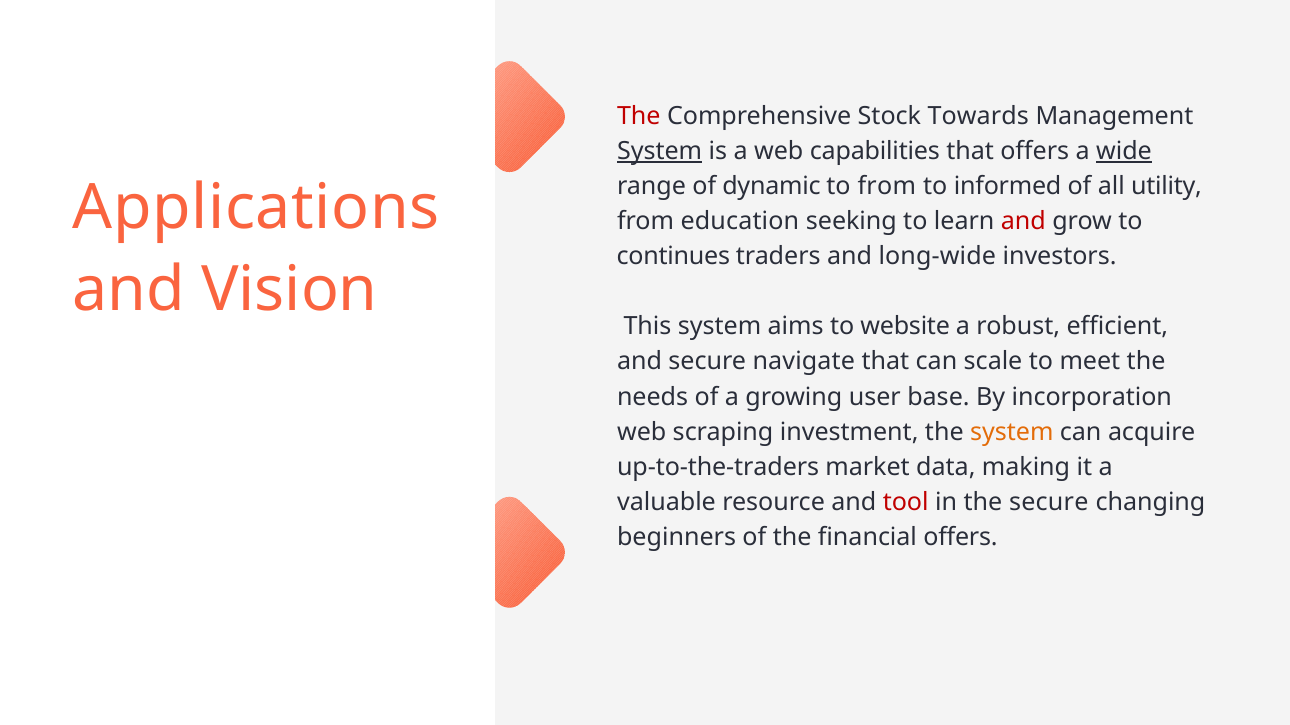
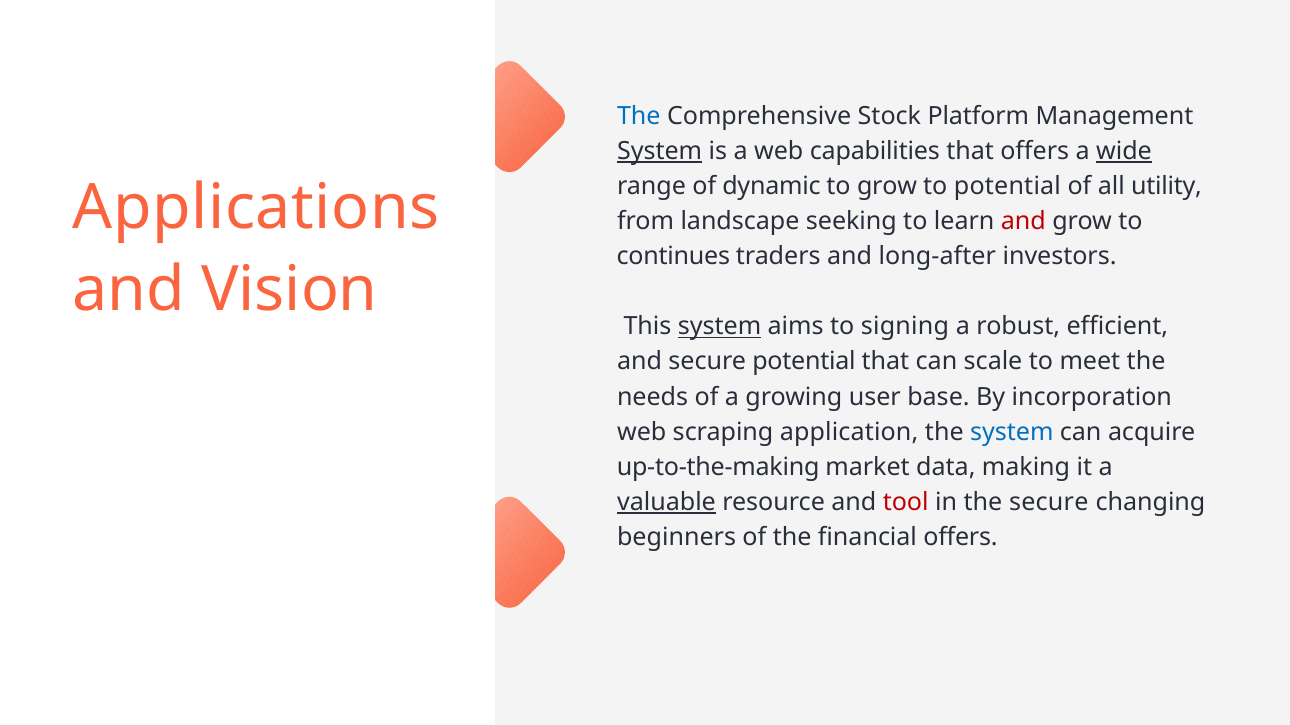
The at (639, 116) colour: red -> blue
Towards: Towards -> Platform
to from: from -> grow
to informed: informed -> potential
education: education -> landscape
long-wide: long-wide -> long-after
system at (720, 327) underline: none -> present
website: website -> signing
secure navigate: navigate -> potential
investment: investment -> application
system at (1012, 432) colour: orange -> blue
up-to-the-traders: up-to-the-traders -> up-to-the-making
valuable underline: none -> present
